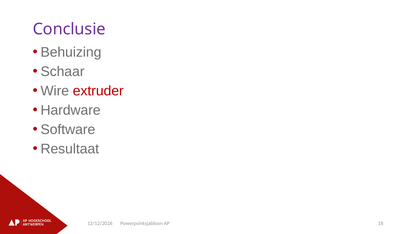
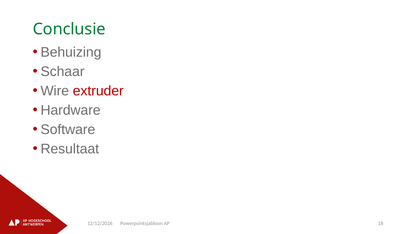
Conclusie colour: purple -> green
